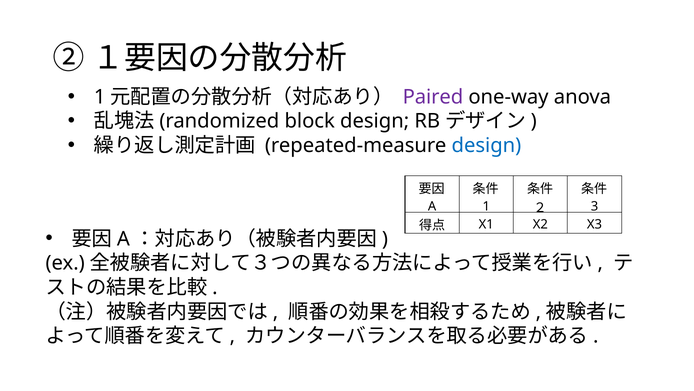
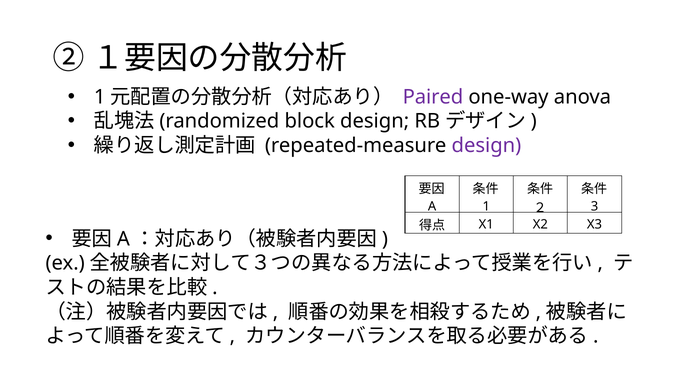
design at (486, 145) colour: blue -> purple
